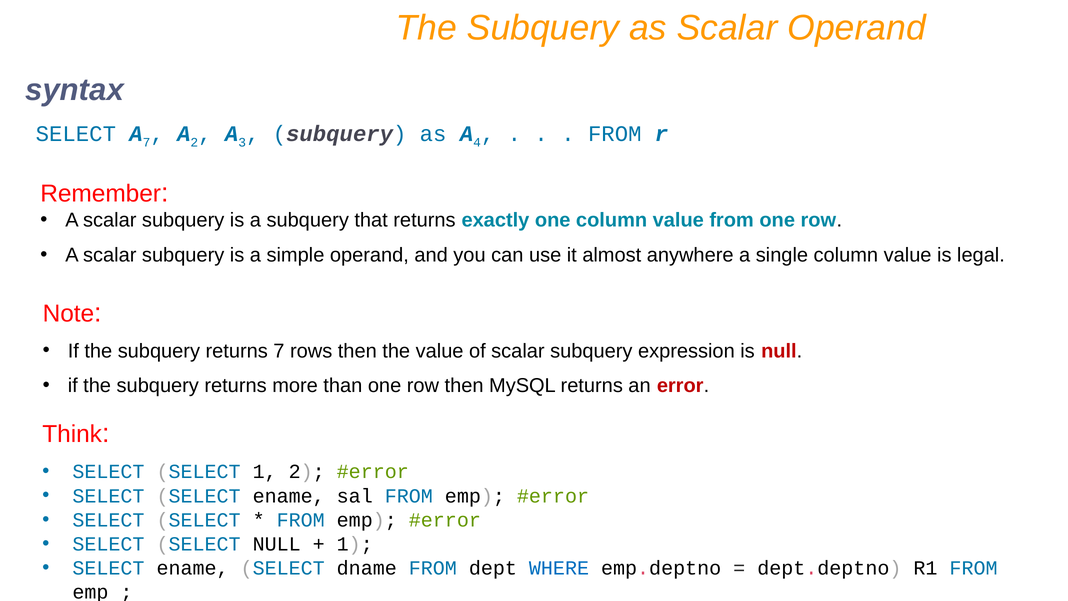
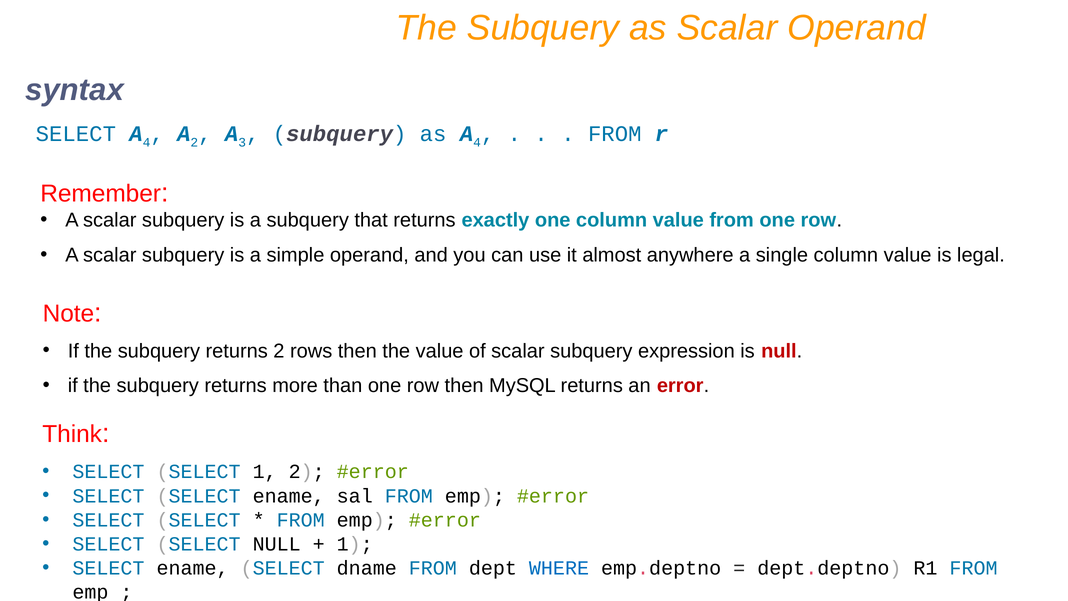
SELECT A 7: 7 -> 4
returns 7: 7 -> 2
